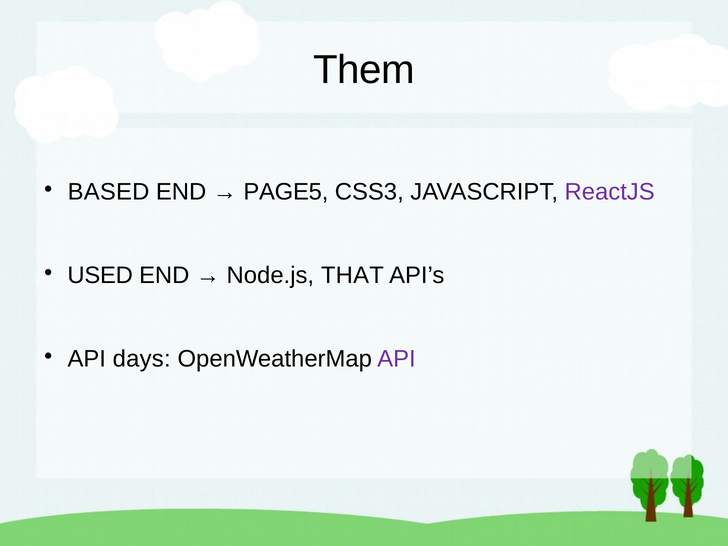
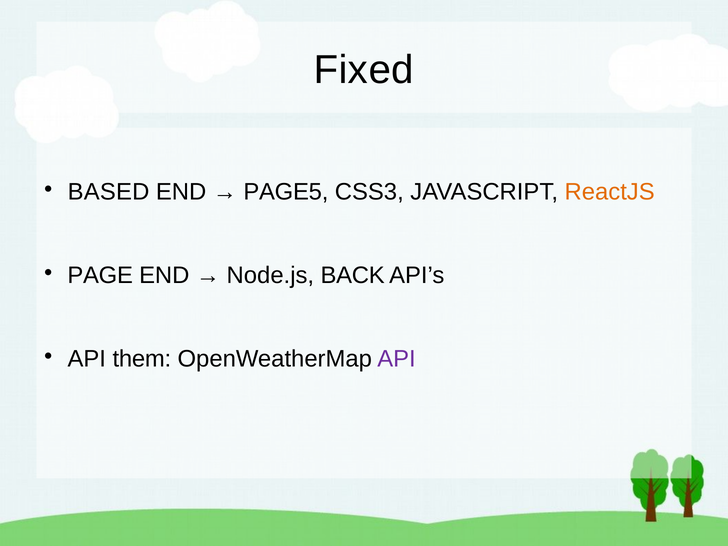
Them: Them -> Fixed
ReactJS colour: purple -> orange
USED: USED -> PAGE
THAT: THAT -> BACK
days: days -> them
